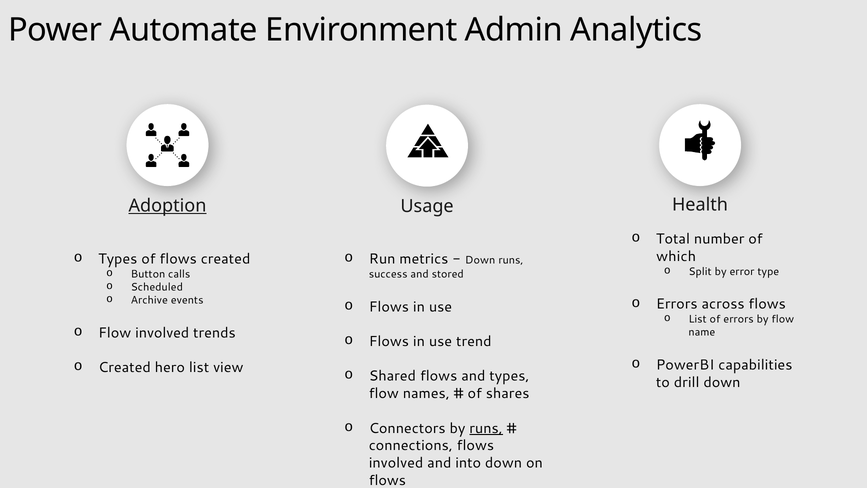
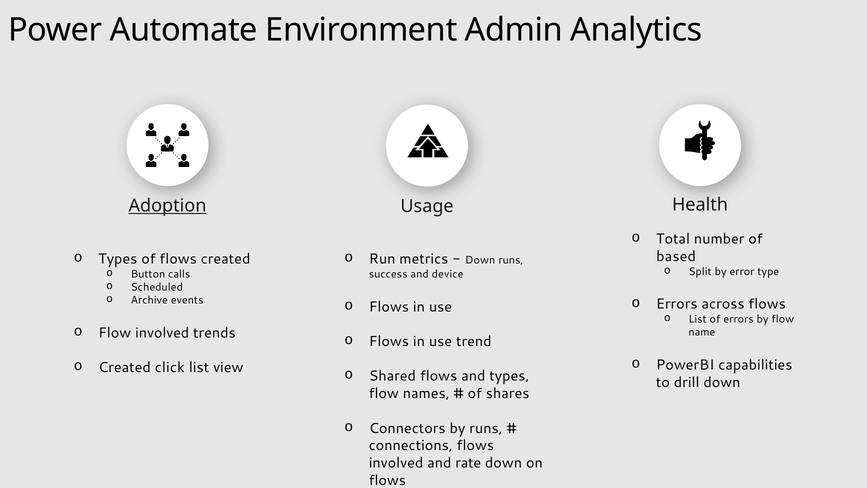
which: which -> based
stored: stored -> device
hero: hero -> click
runs at (486, 428) underline: present -> none
into: into -> rate
